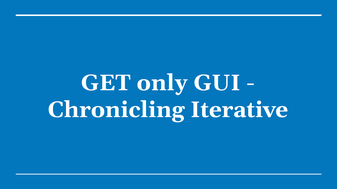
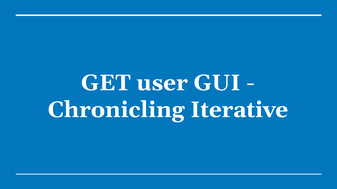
only: only -> user
